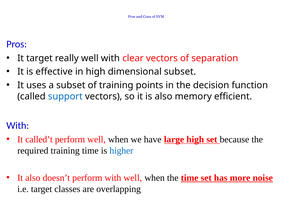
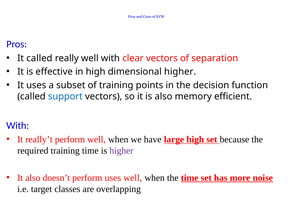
It target: target -> called
dimensional subset: subset -> higher
called’t: called’t -> really’t
higher at (121, 151) colour: blue -> purple
perform with: with -> uses
